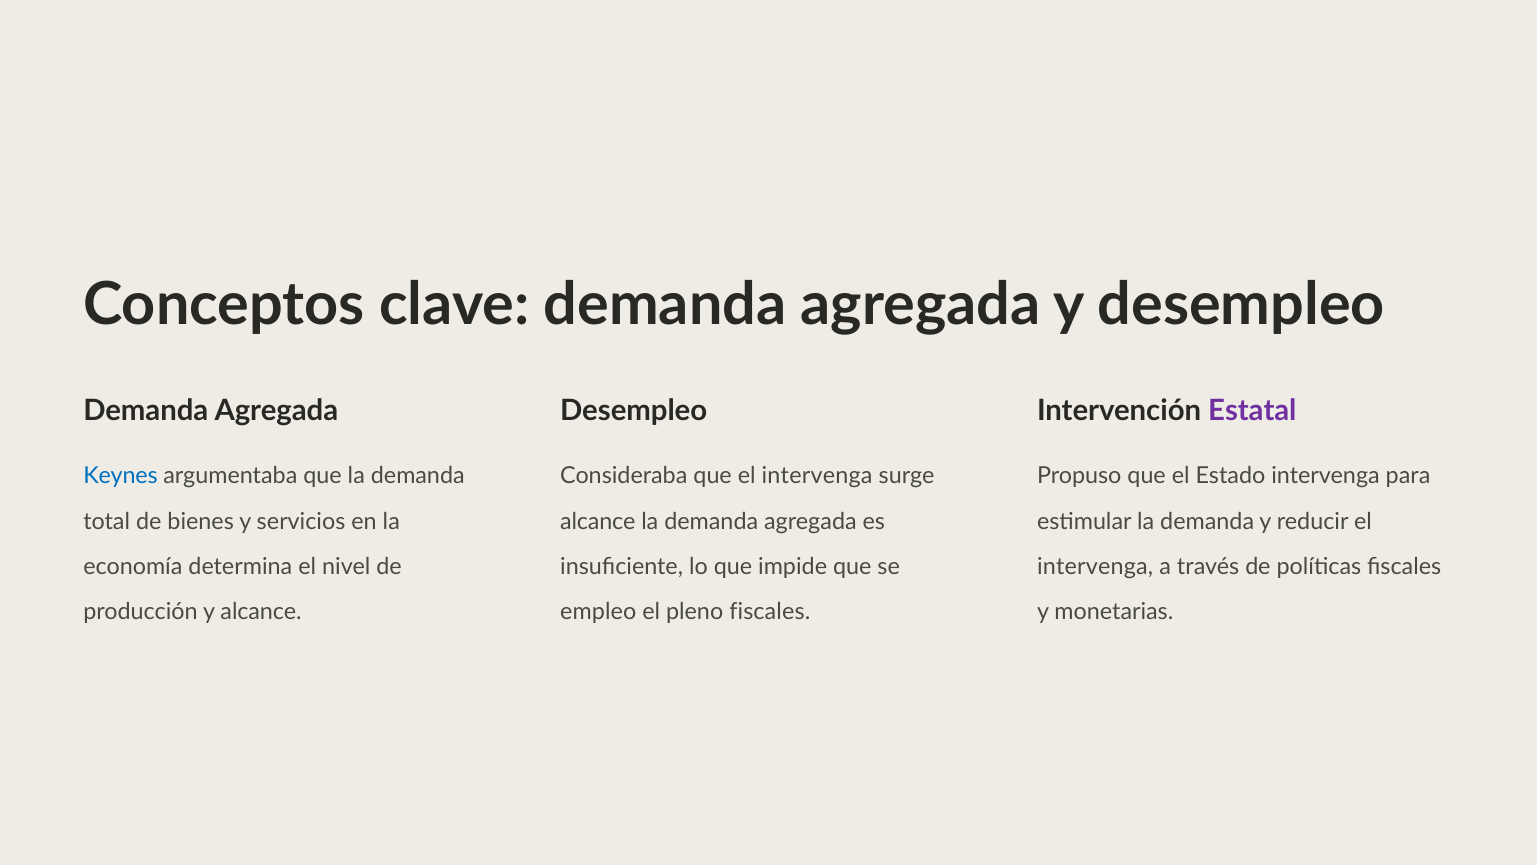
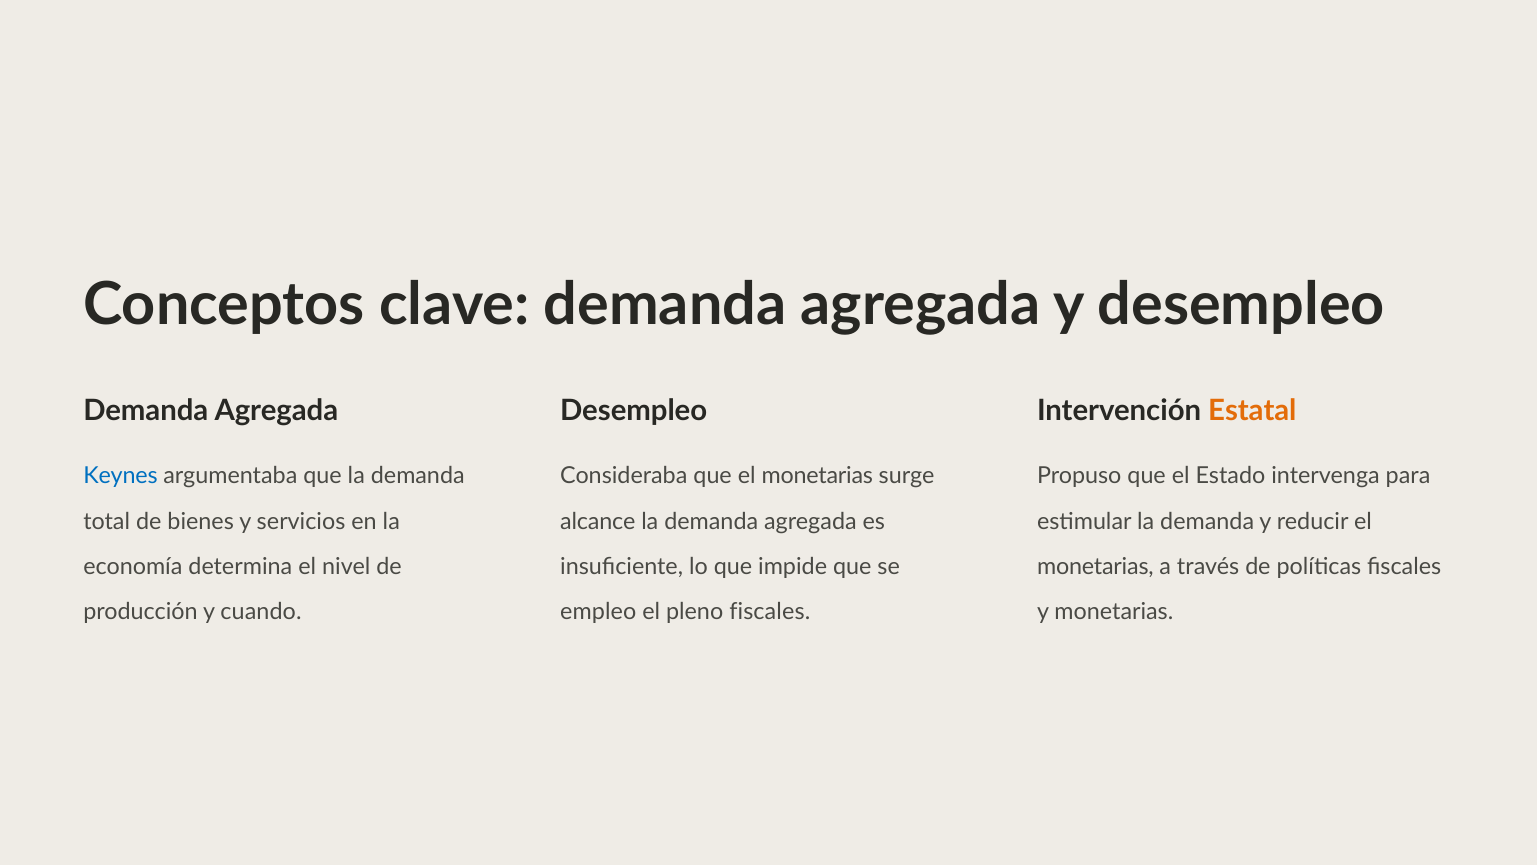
Estatal colour: purple -> orange
que el intervenga: intervenga -> monetarias
intervenga at (1095, 566): intervenga -> monetarias
y alcance: alcance -> cuando
